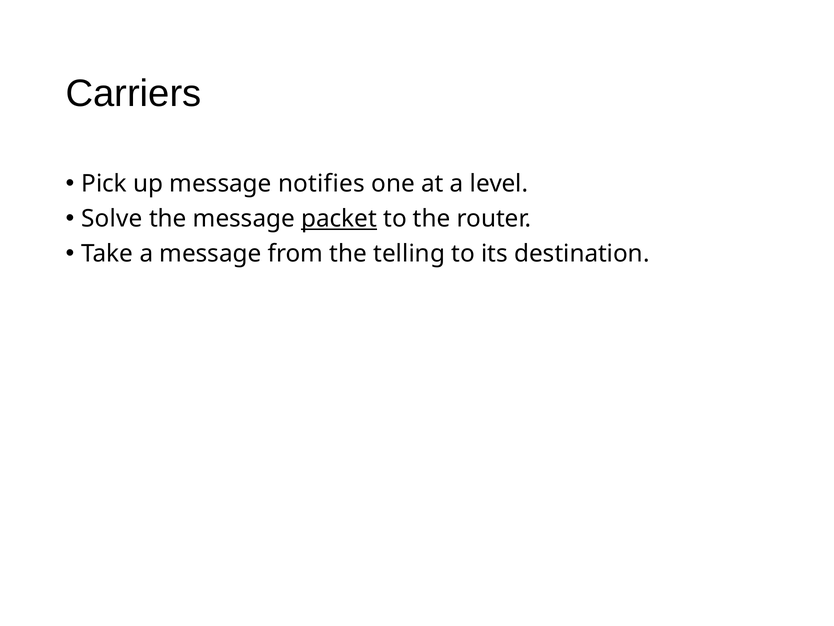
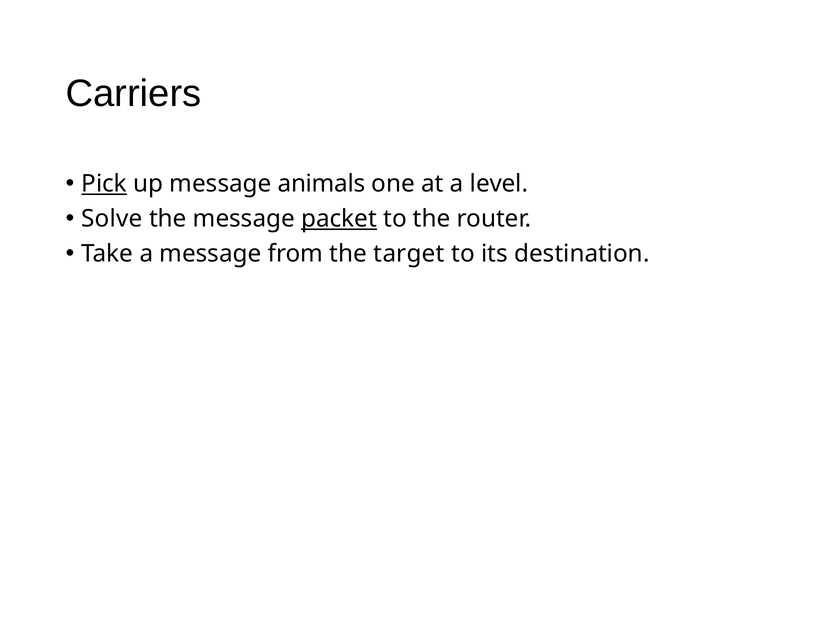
Pick underline: none -> present
notifies: notifies -> animals
telling: telling -> target
